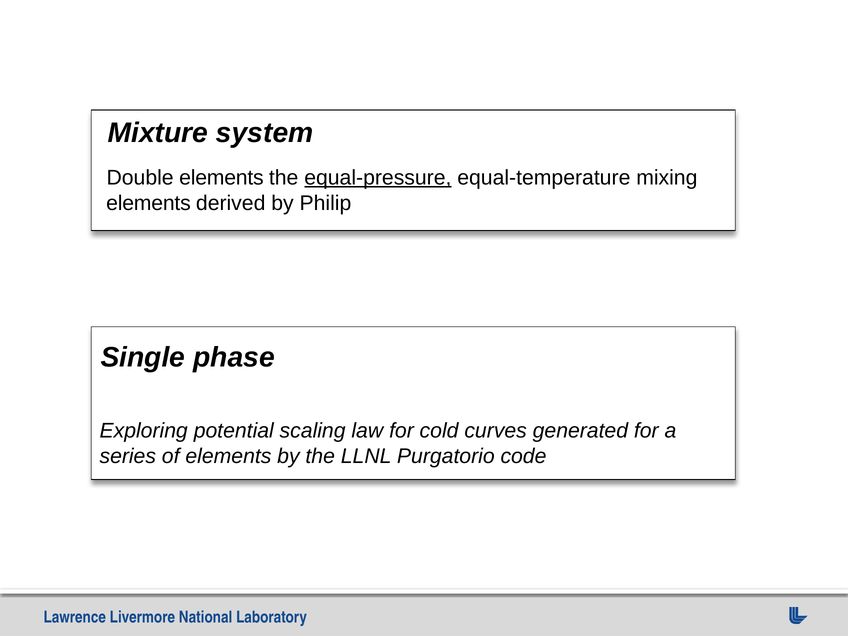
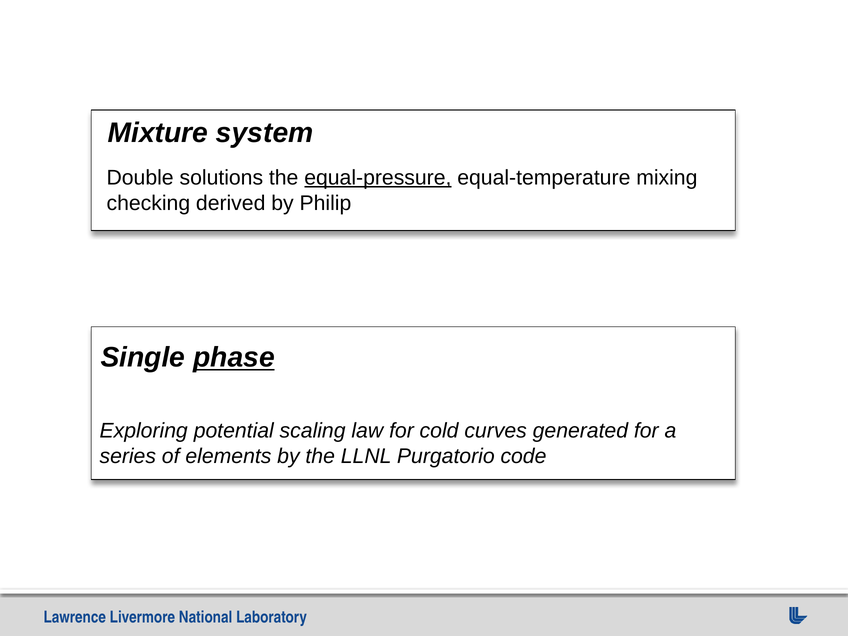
Double elements: elements -> solutions
elements at (148, 203): elements -> checking
phase underline: none -> present
